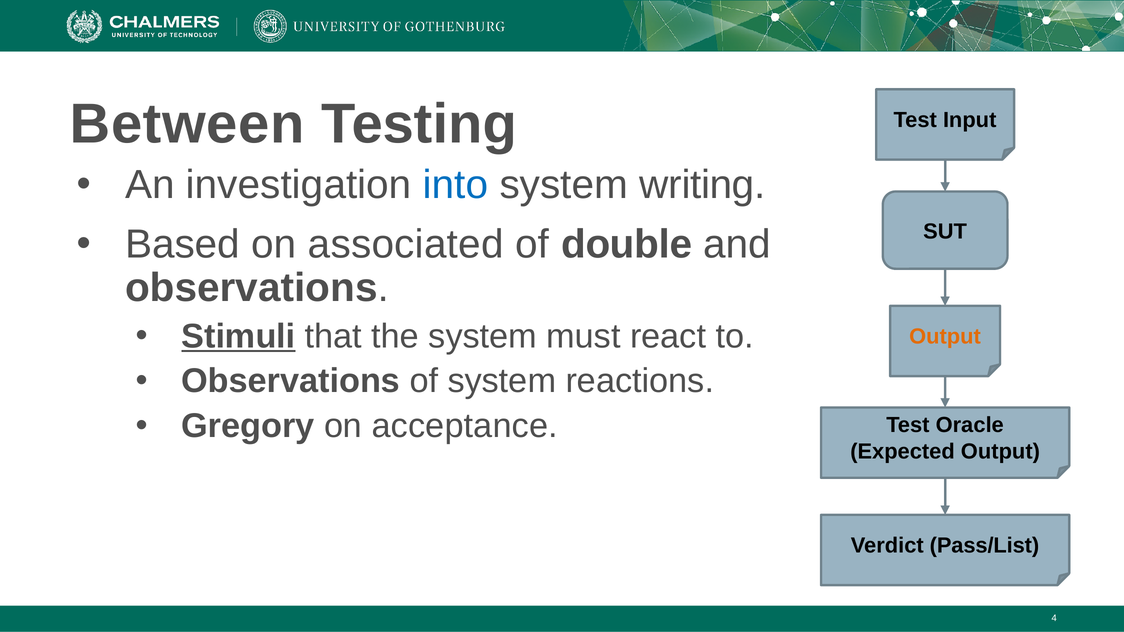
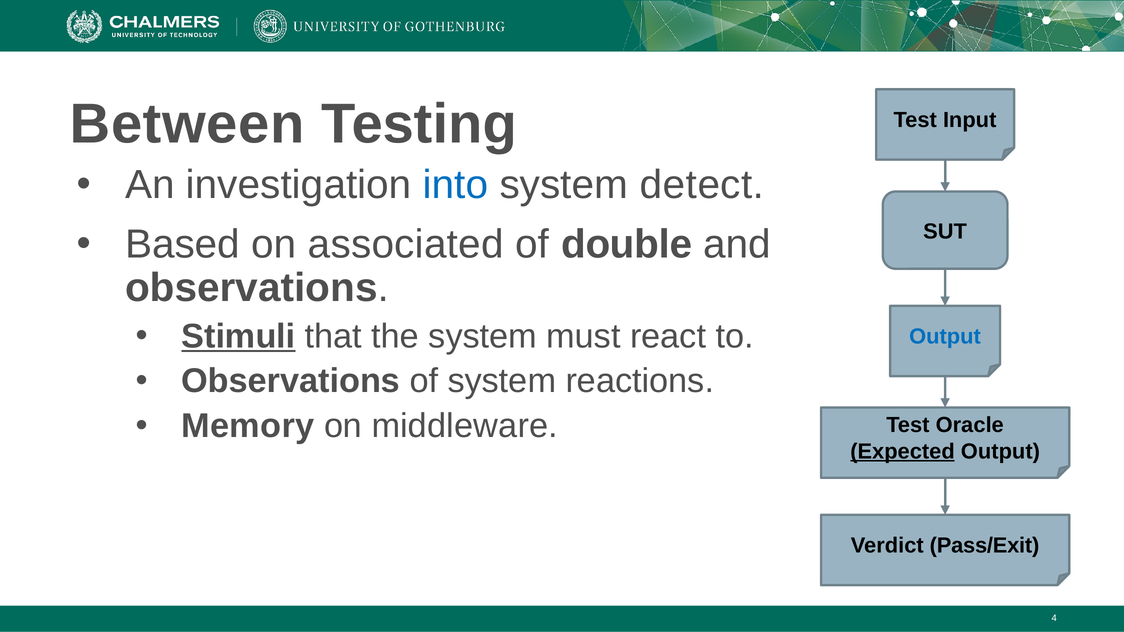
writing: writing -> detect
Output at (945, 337) colour: orange -> blue
Gregory: Gregory -> Memory
acceptance: acceptance -> middleware
Expected underline: none -> present
Pass/List: Pass/List -> Pass/Exit
